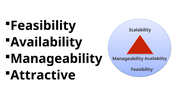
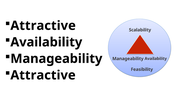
Feasibility at (43, 26): Feasibility -> Attractive
